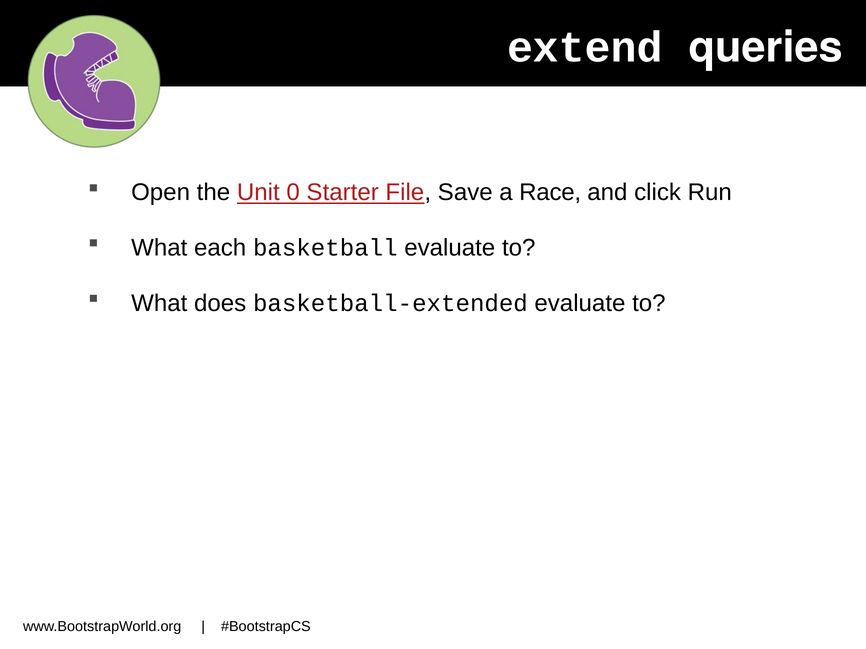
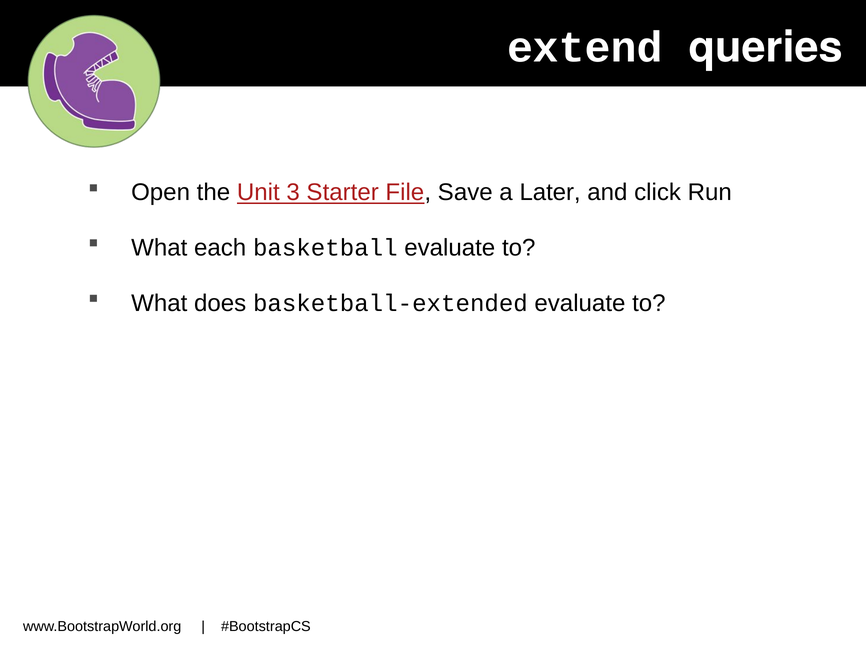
0: 0 -> 3
Race: Race -> Later
